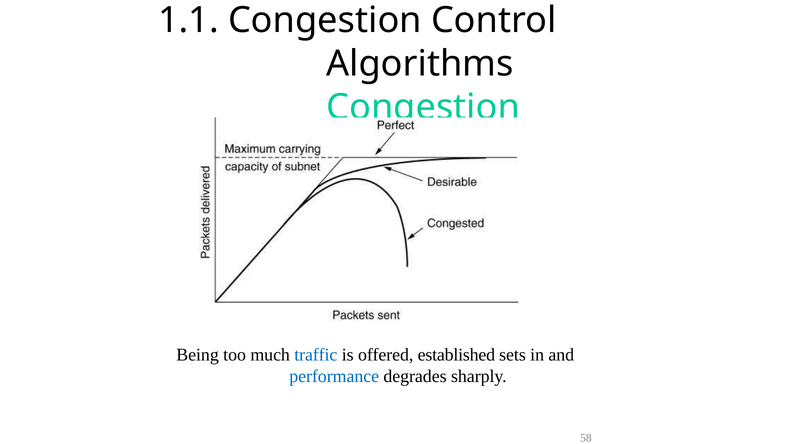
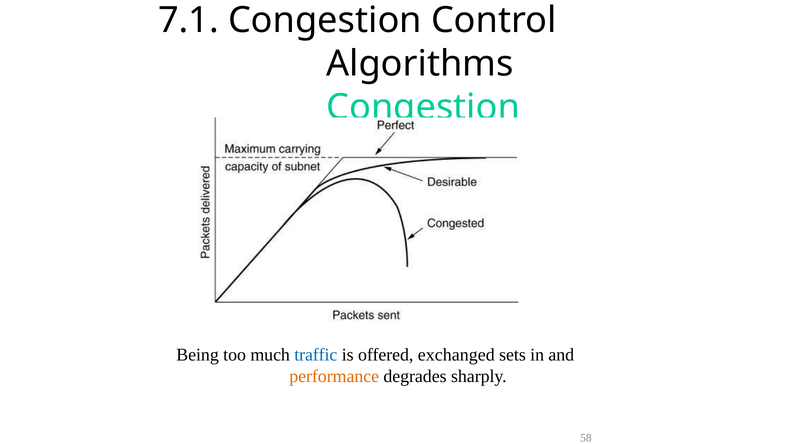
1.1: 1.1 -> 7.1
established: established -> exchanged
performance colour: blue -> orange
